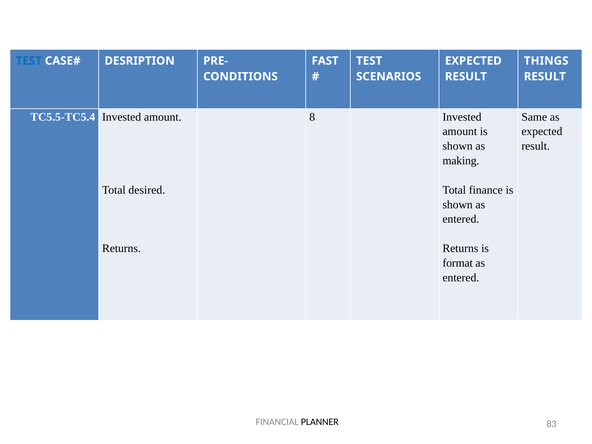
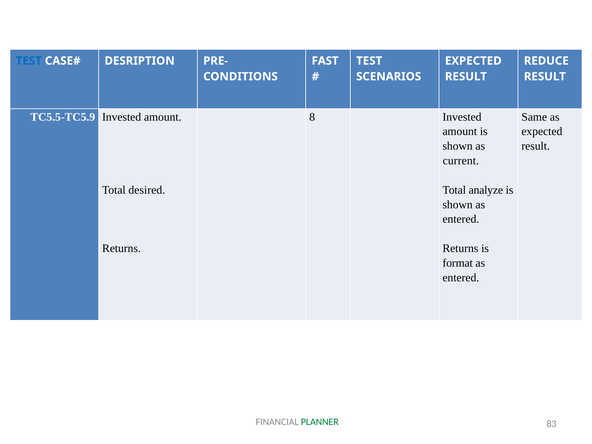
THINGS: THINGS -> REDUCE
TC5.5-TC5.4: TC5.5-TC5.4 -> TC5.5-TC5.9
making: making -> current
finance: finance -> analyze
PLANNER colour: black -> green
